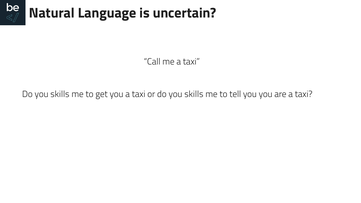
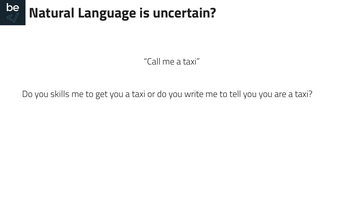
or do you skills: skills -> write
